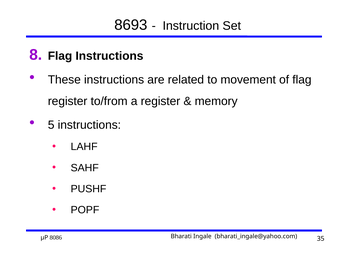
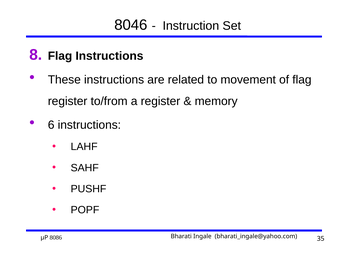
8693: 8693 -> 8046
5: 5 -> 6
